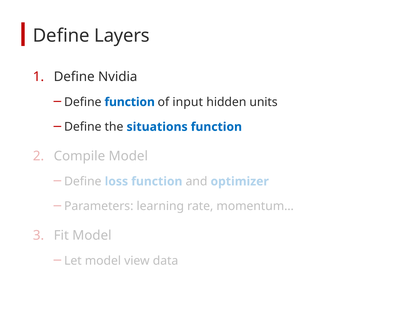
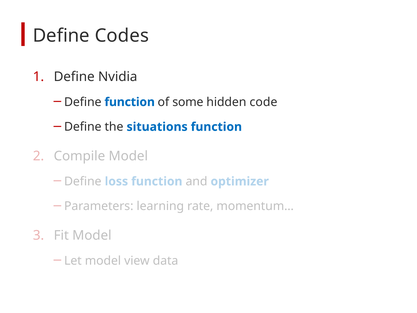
Layers: Layers -> Codes
input: input -> some
units: units -> code
